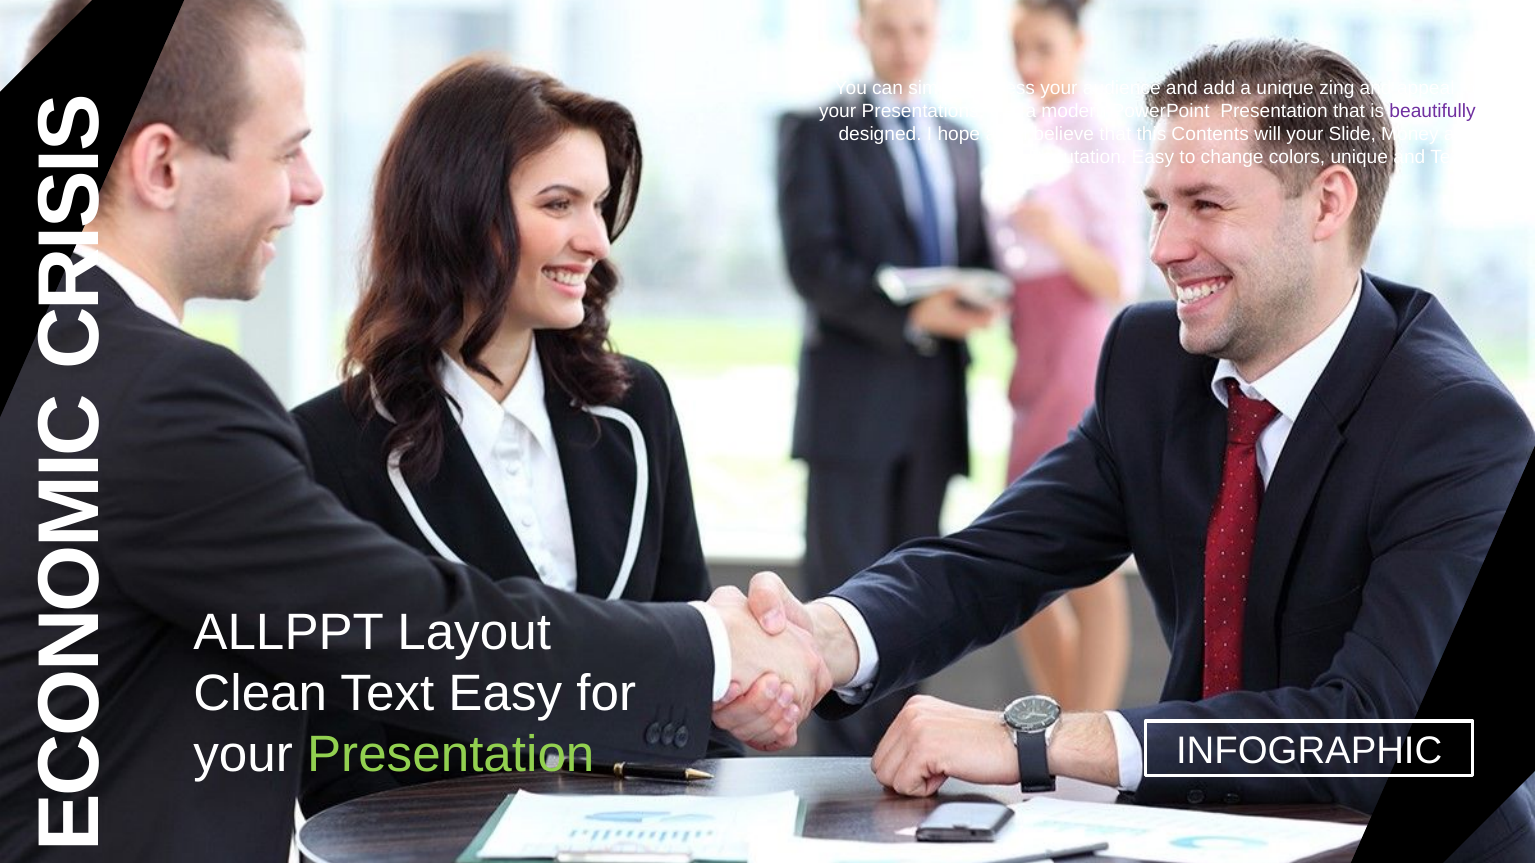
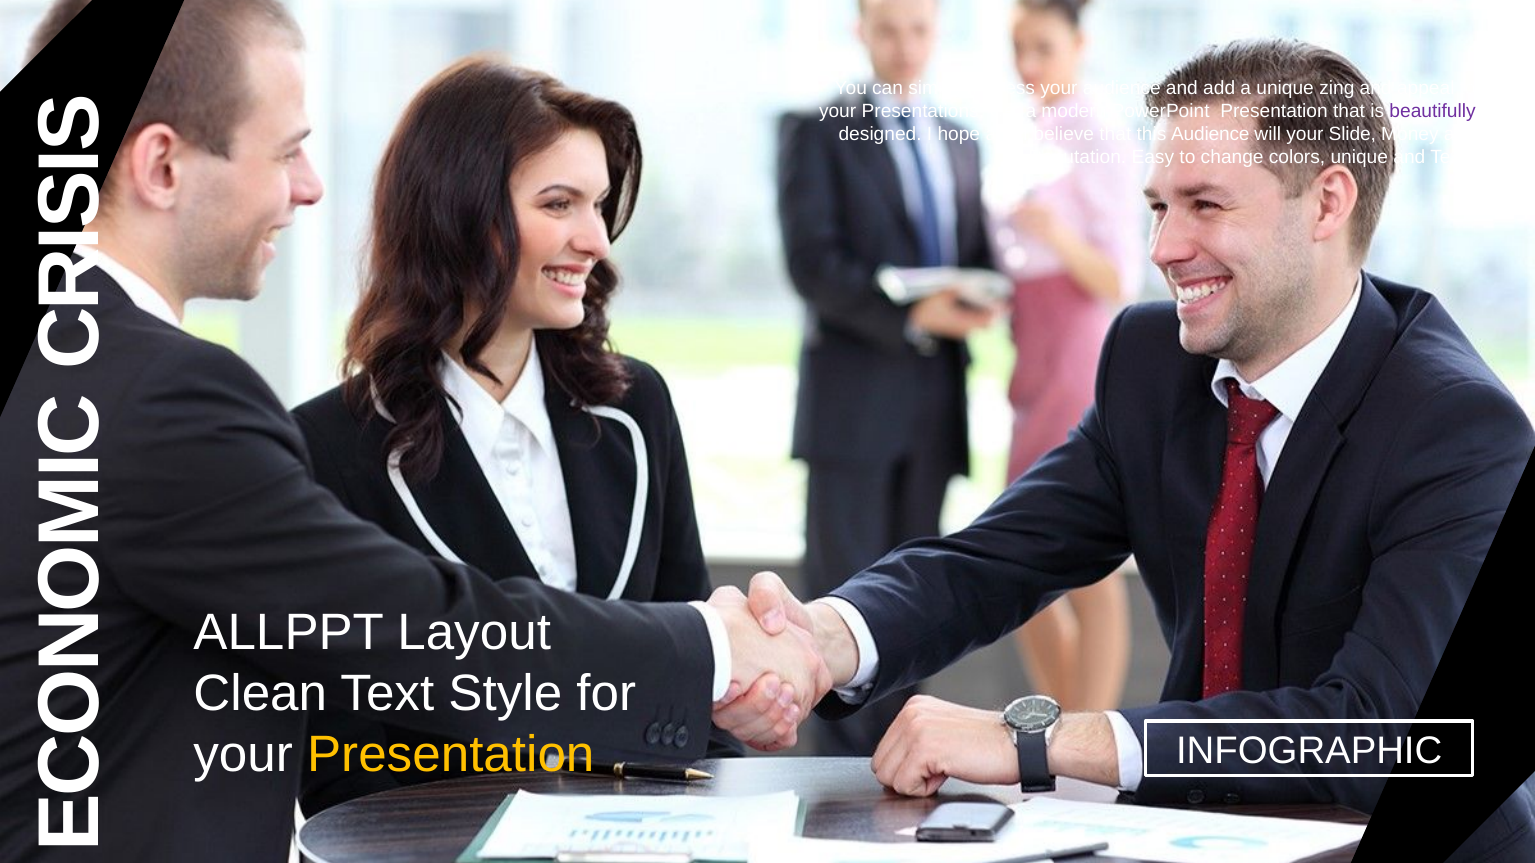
this Contents: Contents -> Audience
Text Easy: Easy -> Style
Presentation at (451, 755) colour: light green -> yellow
